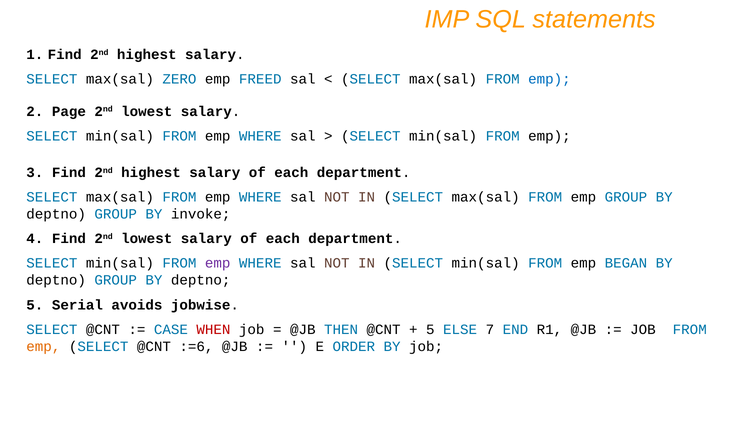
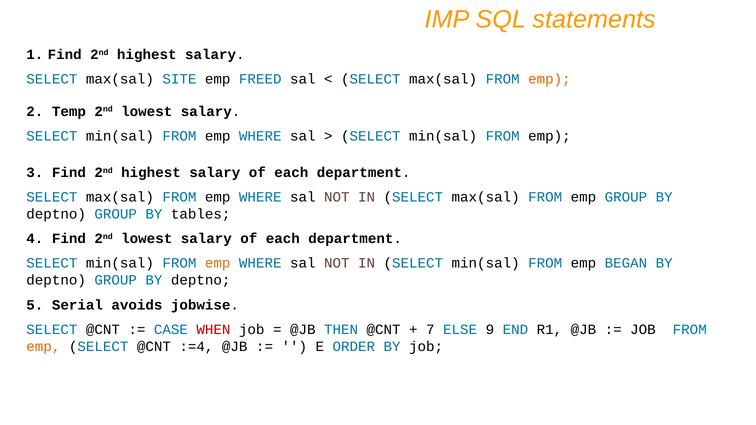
ZERO: ZERO -> SITE
emp at (549, 79) colour: blue -> orange
Page: Page -> Temp
invoke: invoke -> tables
emp at (218, 263) colour: purple -> orange
5 at (430, 330): 5 -> 7
7: 7 -> 9
:=6: :=6 -> :=4
